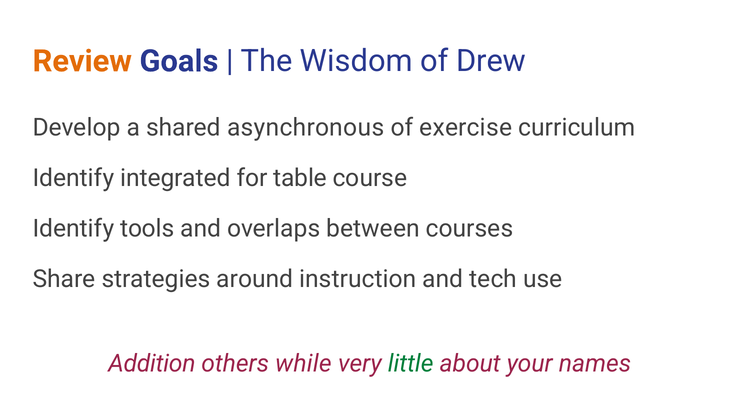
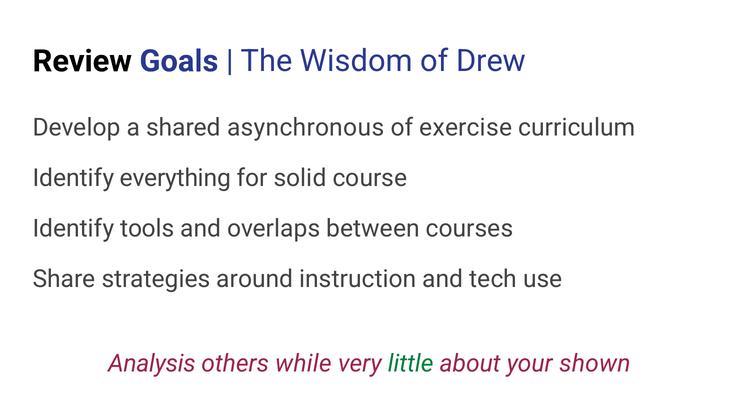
Review colour: orange -> black
integrated: integrated -> everything
table: table -> solid
Addition: Addition -> Analysis
names: names -> shown
